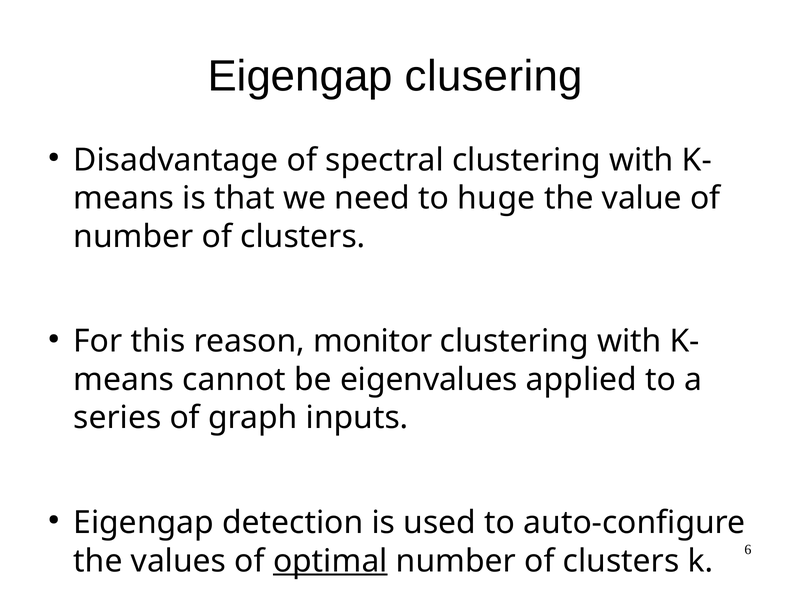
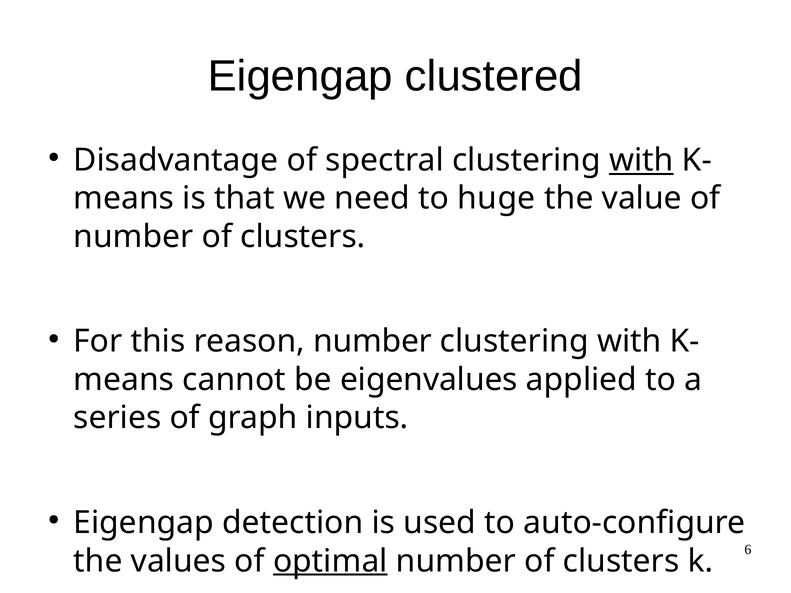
clusering: clusering -> clustered
with at (641, 160) underline: none -> present
reason monitor: monitor -> number
